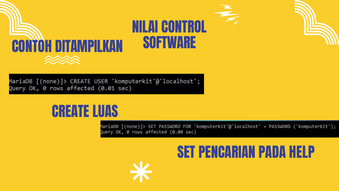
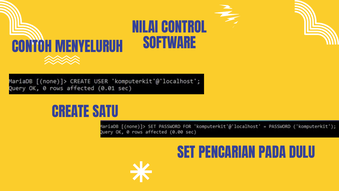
DITAMPILKAN: DITAMPILKAN -> MENYELURUH
LUAS: LUAS -> SATU
HELP: HELP -> DULU
